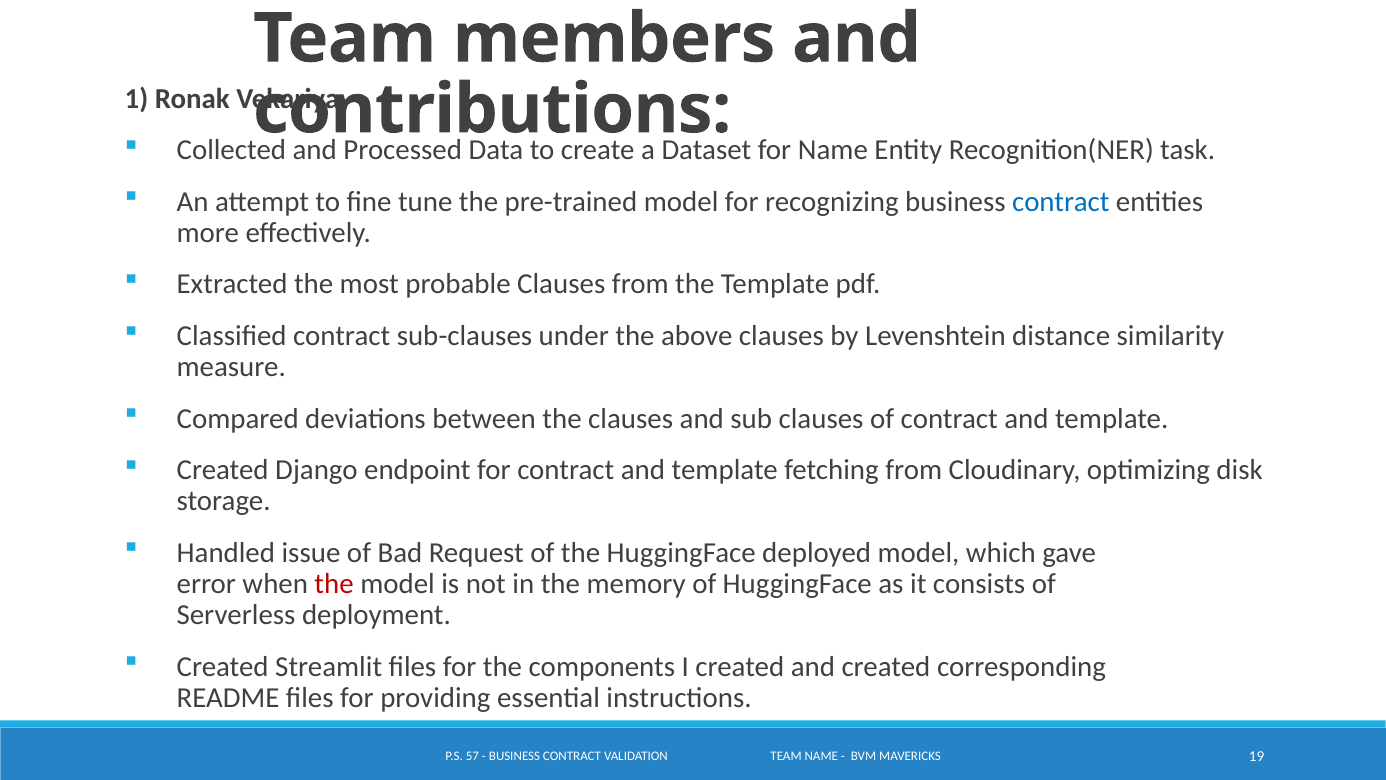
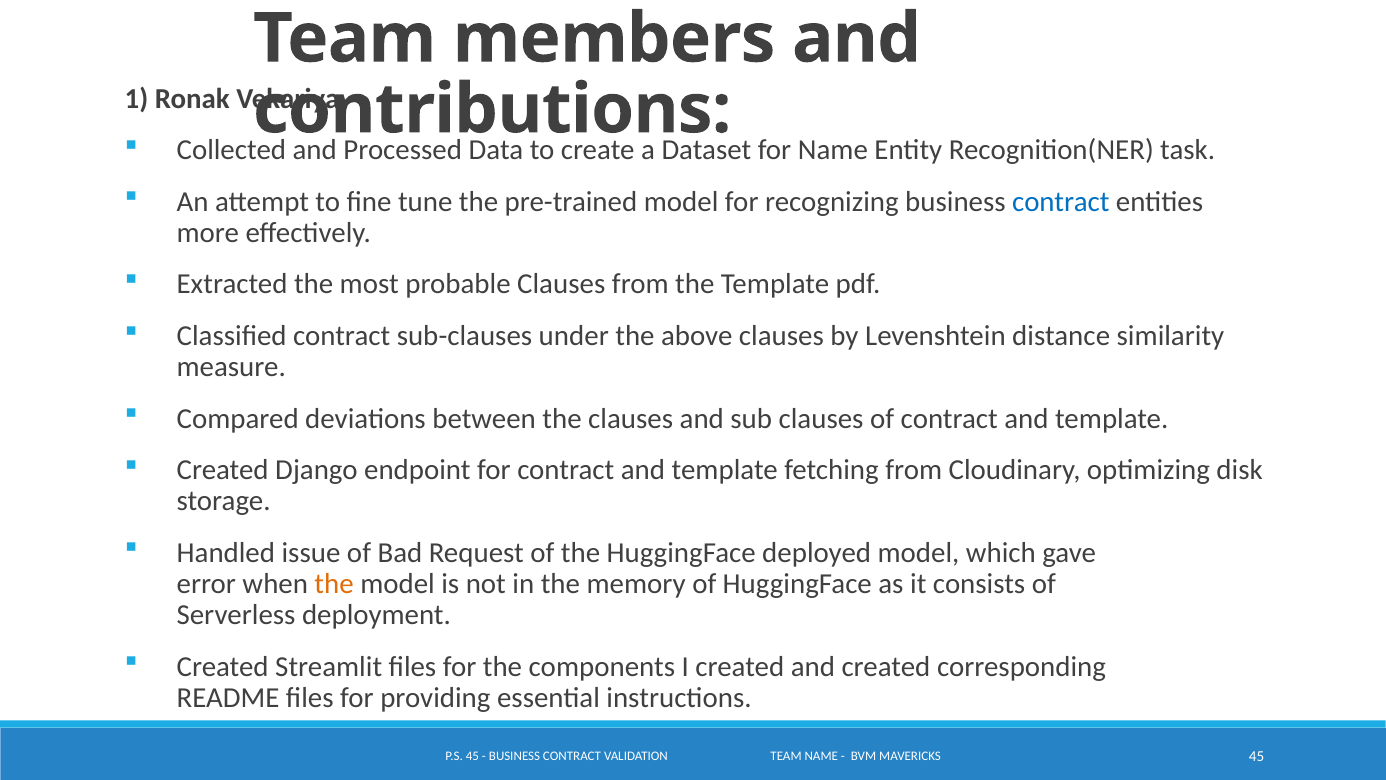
the at (334, 584) colour: red -> orange
P.S 57: 57 -> 45
MAVERICKS 19: 19 -> 45
